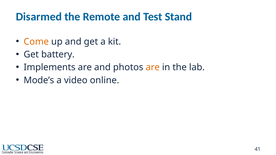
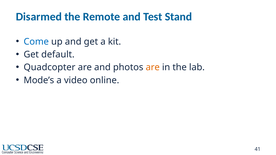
Come colour: orange -> blue
battery: battery -> default
Implements: Implements -> Quadcopter
